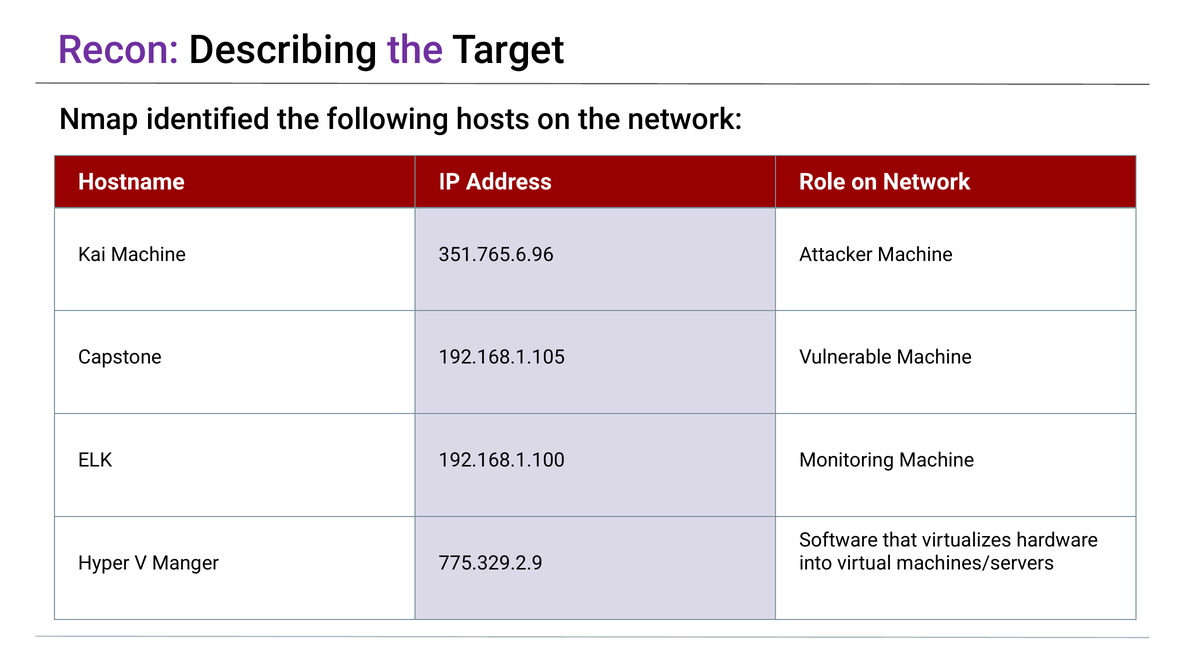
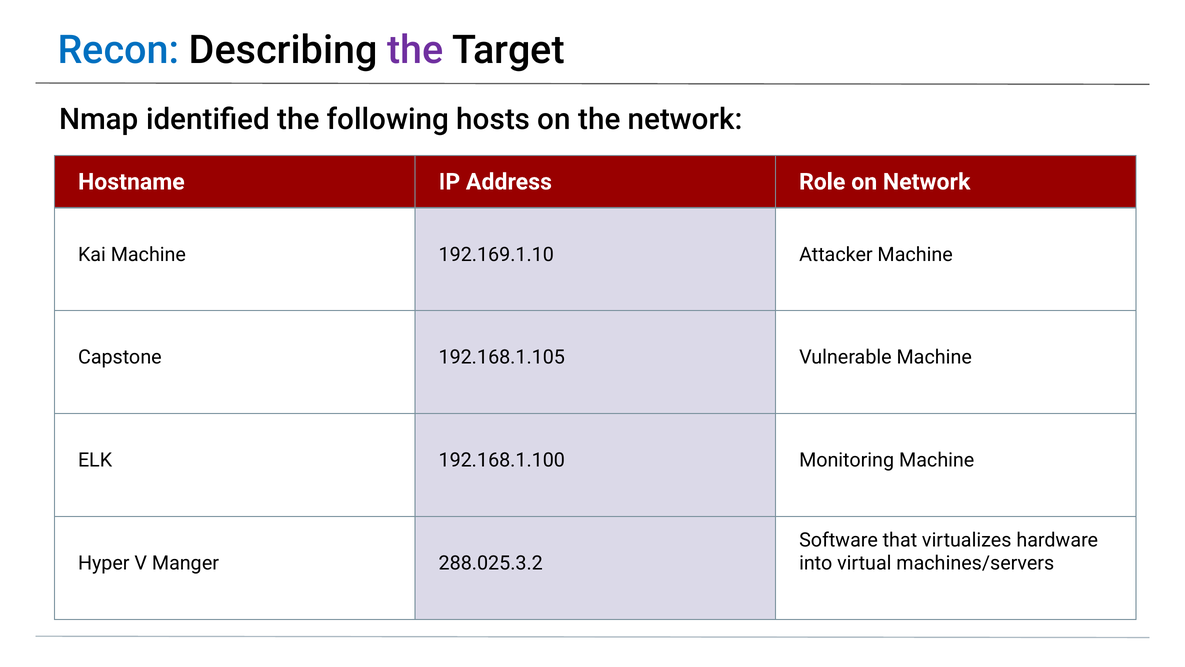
Recon colour: purple -> blue
351.765.6.96: 351.765.6.96 -> 192.169.1.10
775.329.2.9: 775.329.2.9 -> 288.025.3.2
